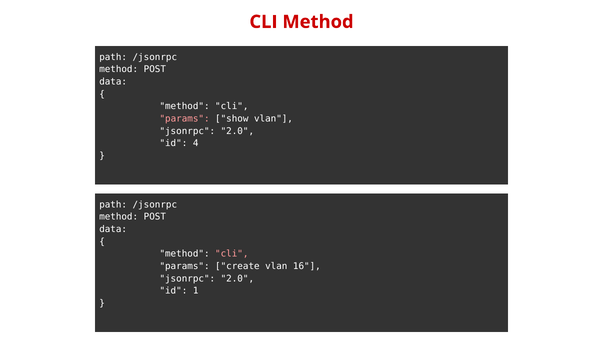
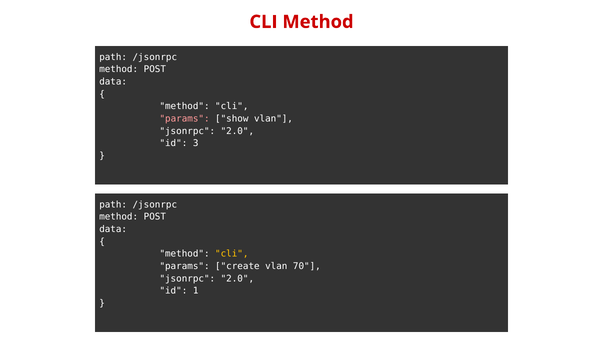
4: 4 -> 3
cli at (232, 254) colour: pink -> yellow
16: 16 -> 70
